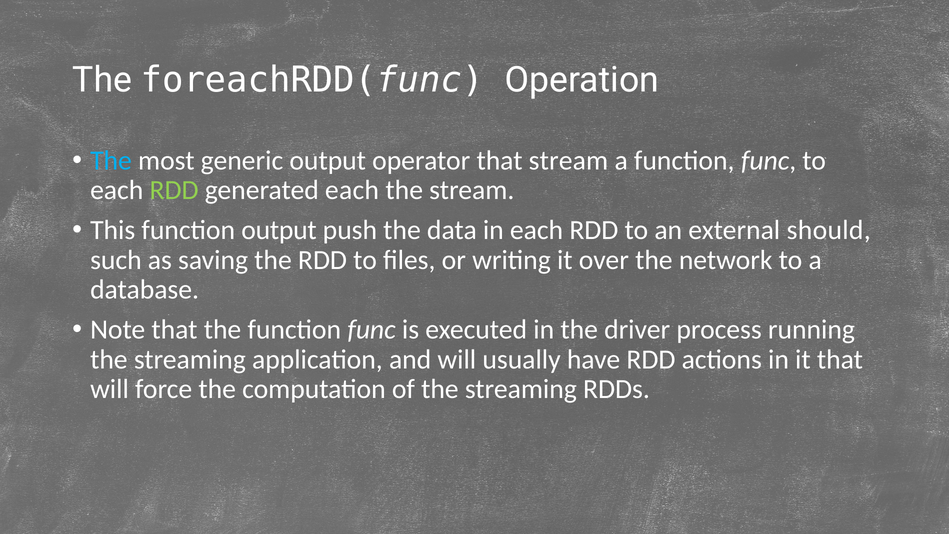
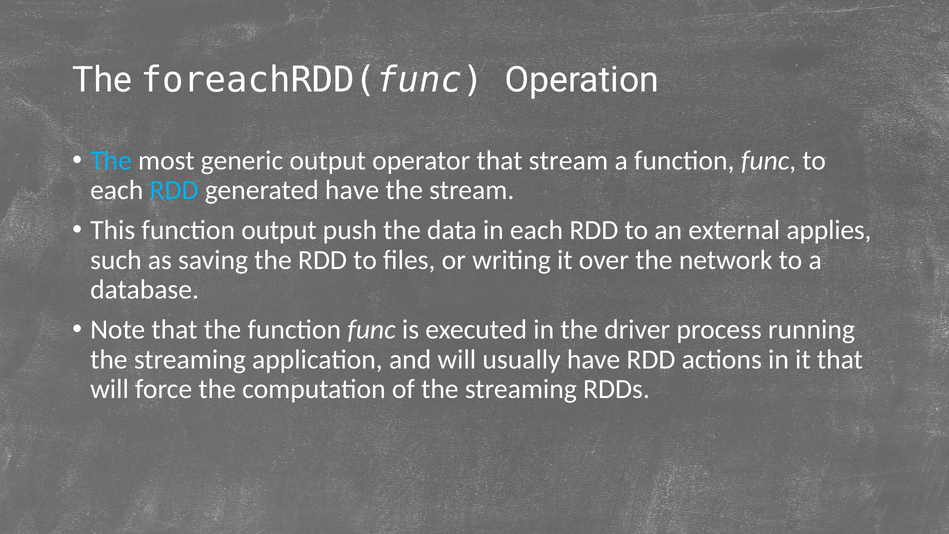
RDD at (174, 190) colour: light green -> light blue
generated each: each -> have
should: should -> applies
